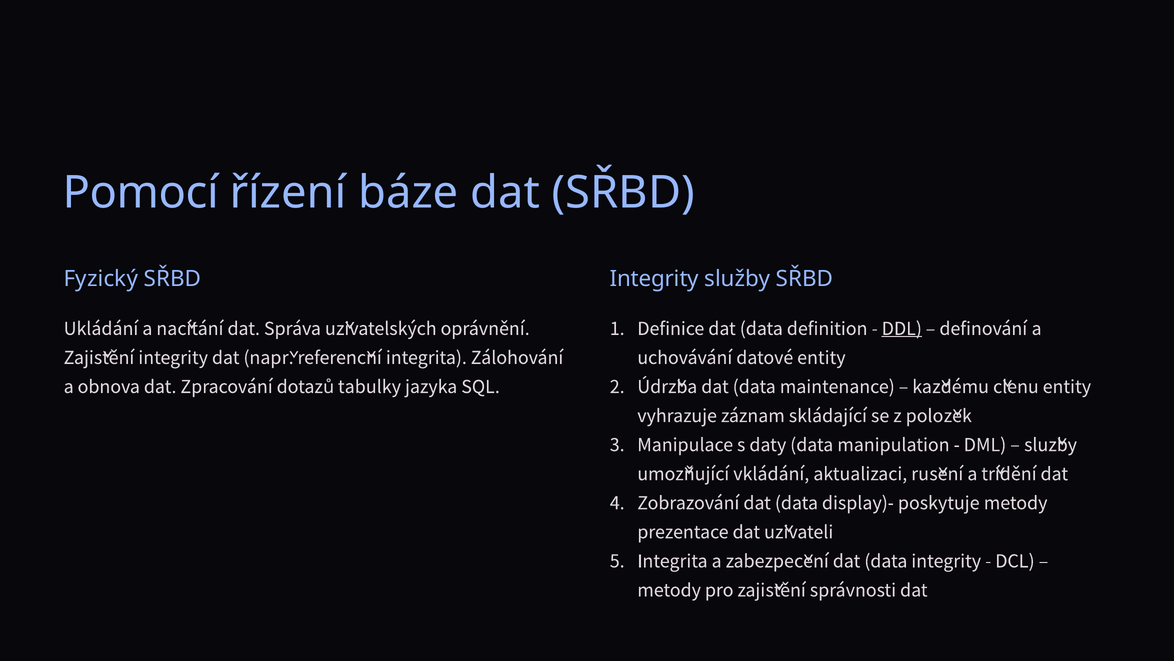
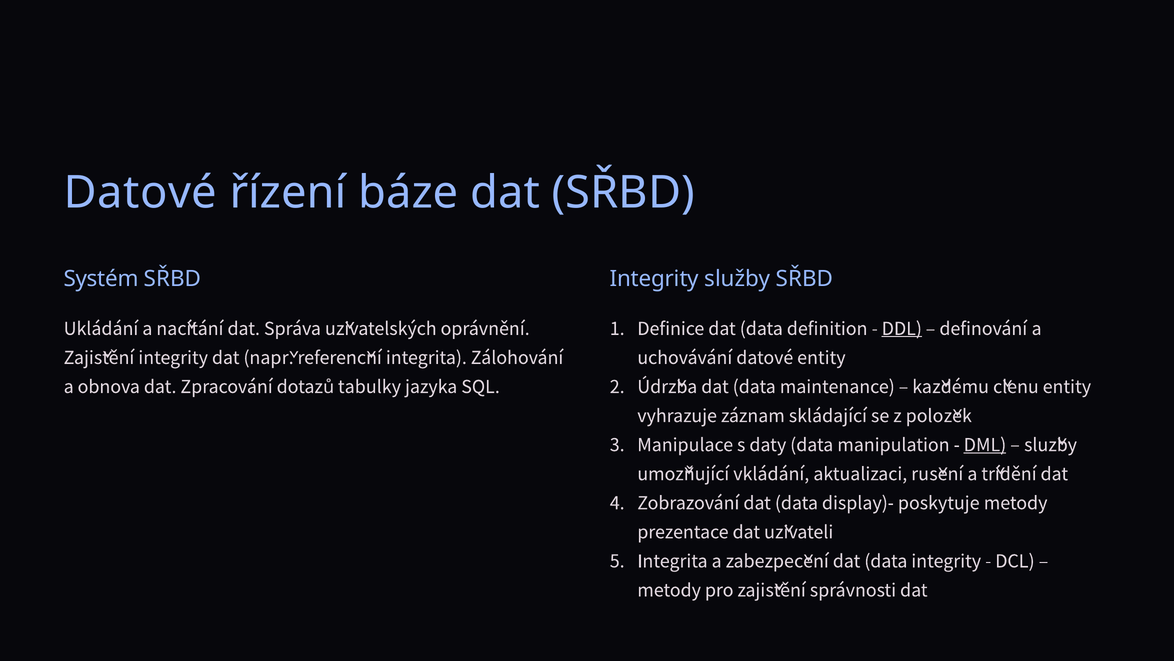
Pomocí at (141, 193): Pomocí -> Datové
Fyzický: Fyzický -> Systém
DML underline: none -> present
